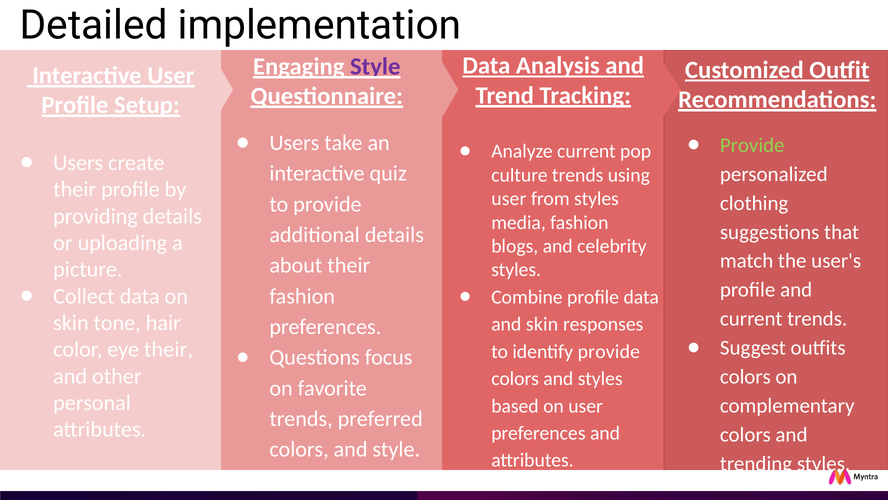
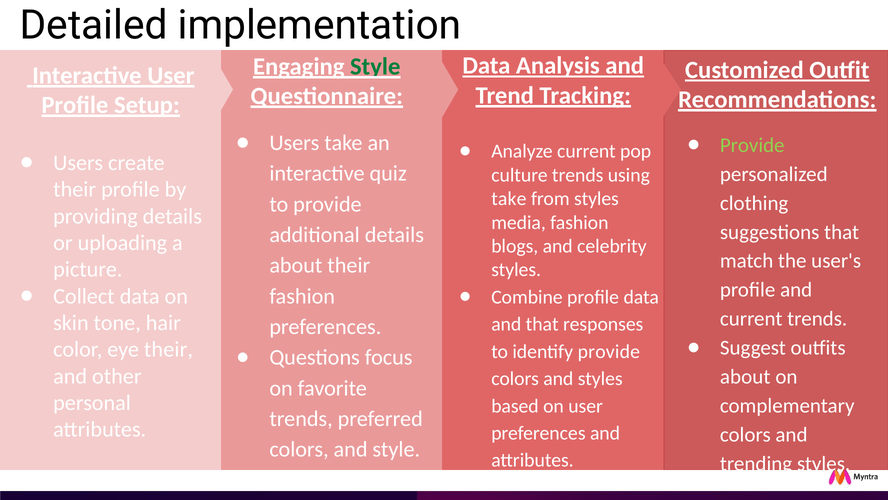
Style at (375, 67) colour: purple -> green
user at (509, 199): user -> take
and skin: skin -> that
colors at (745, 376): colors -> about
